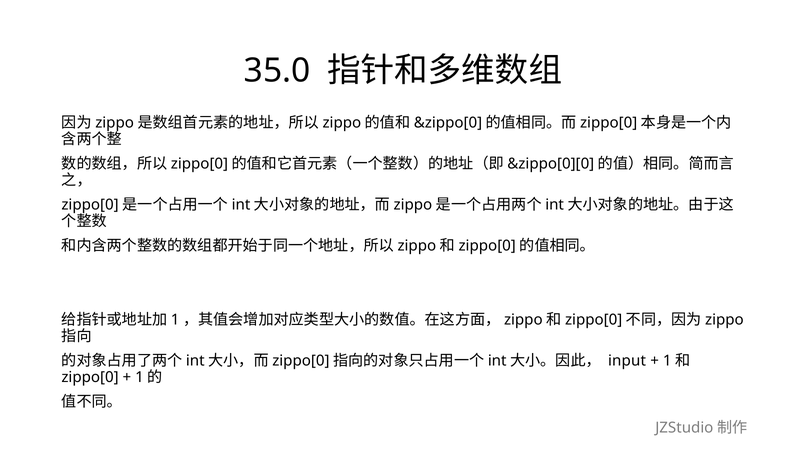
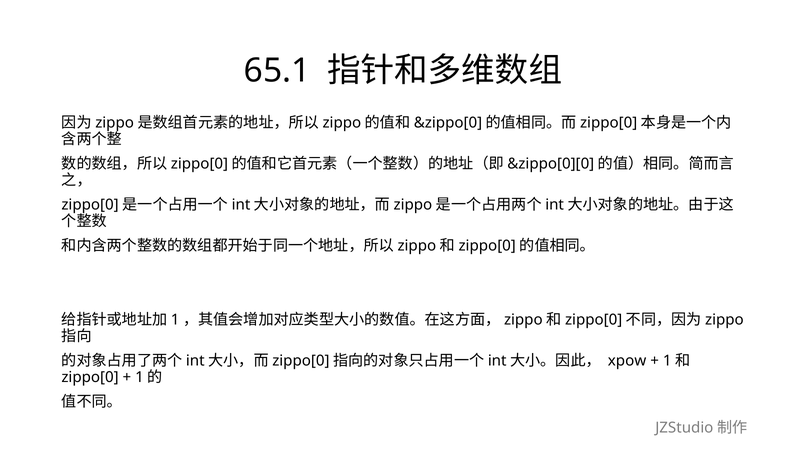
35.0: 35.0 -> 65.1
input: input -> xpow
